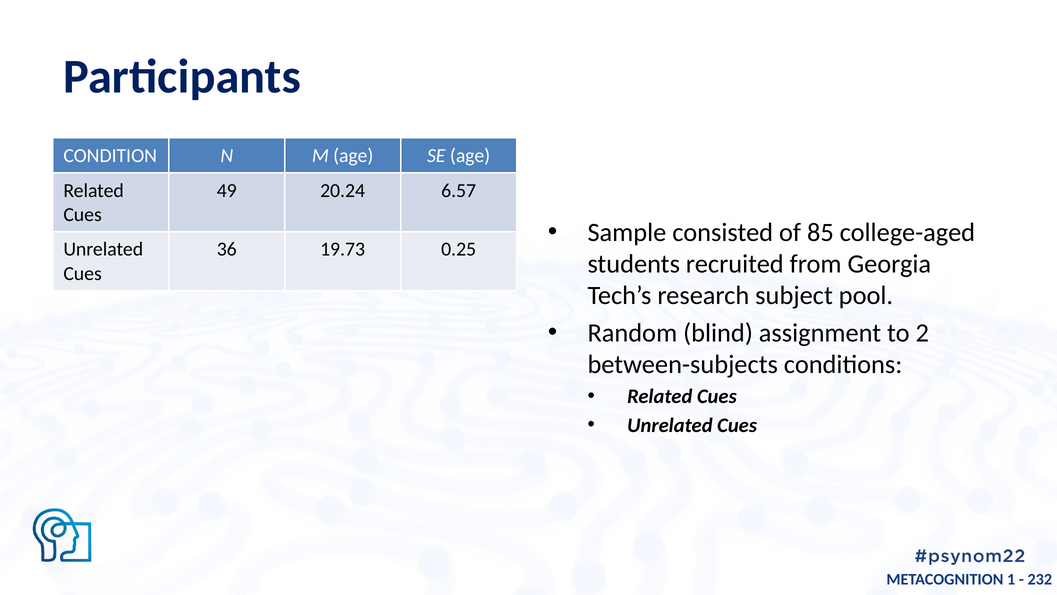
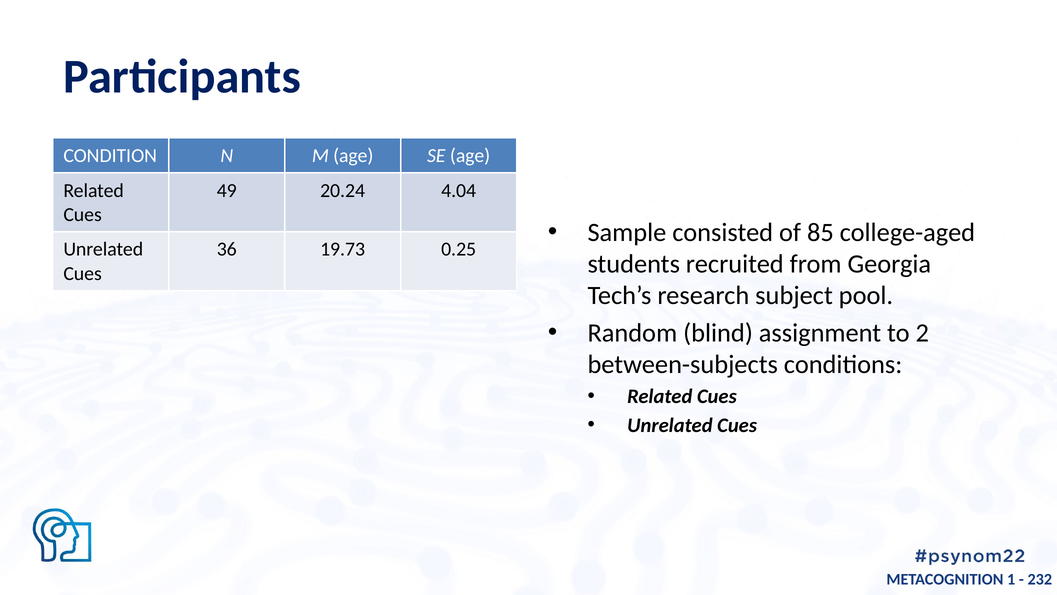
6.57: 6.57 -> 4.04
